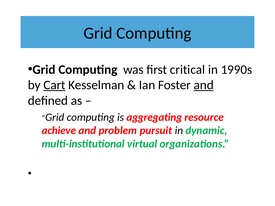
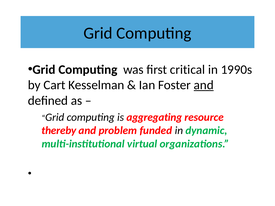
Cart underline: present -> none
achieve: achieve -> thereby
pursuit: pursuit -> funded
